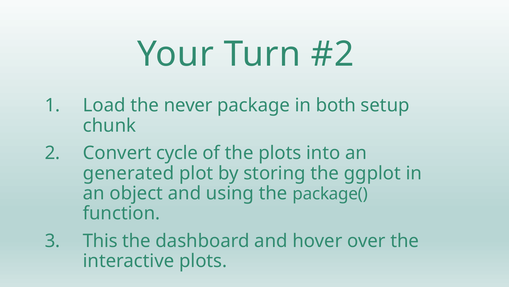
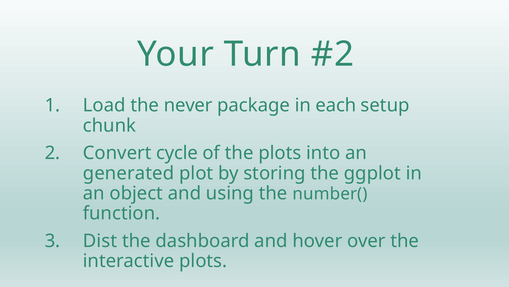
both: both -> each
package(: package( -> number(
This: This -> Dist
